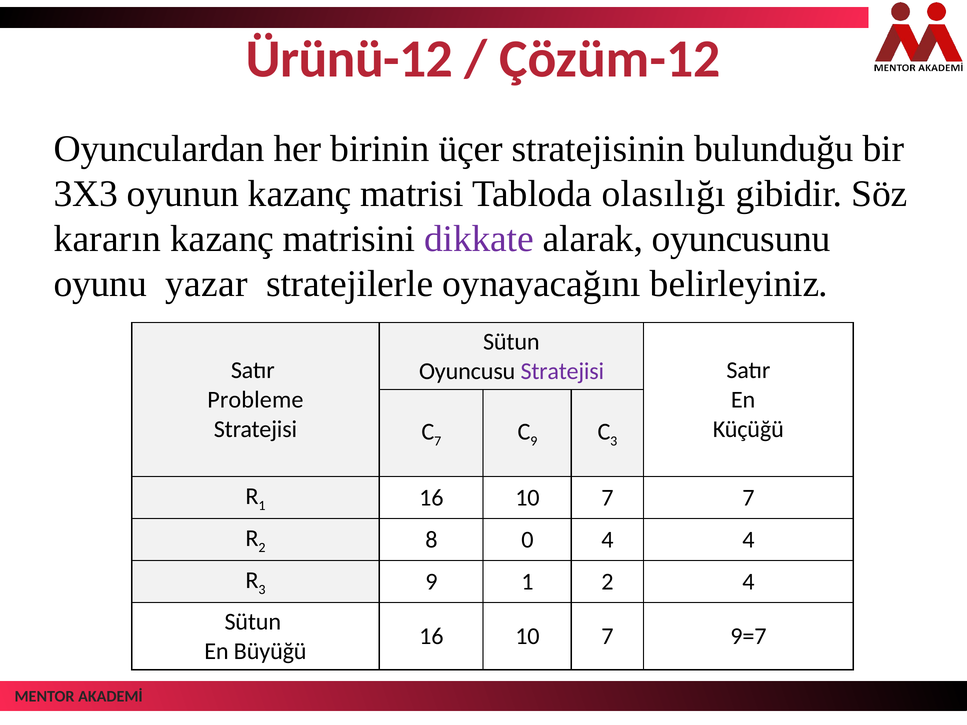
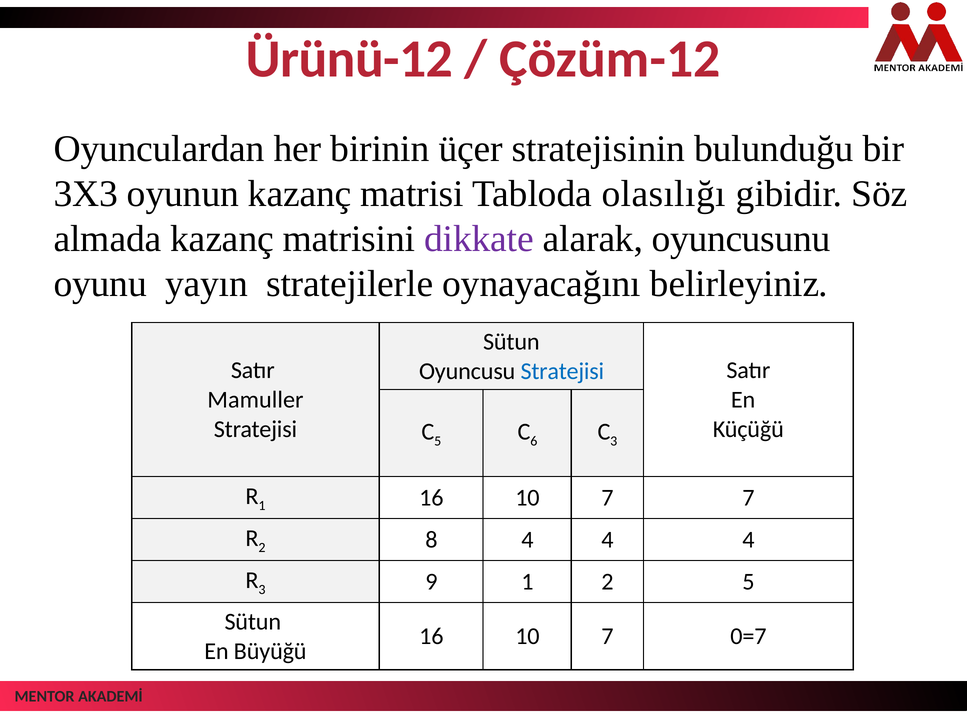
kararın: kararın -> almada
yazar: yazar -> yayın
Stratejisi at (562, 371) colour: purple -> blue
Probleme: Probleme -> Mamuller
7 at (438, 441): 7 -> 5
9 at (534, 441): 9 -> 6
8 0: 0 -> 4
2 4: 4 -> 5
9=7: 9=7 -> 0=7
